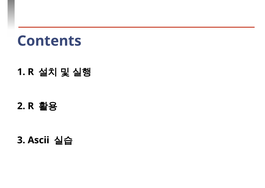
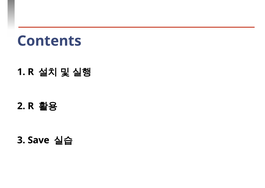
Ascii: Ascii -> Save
